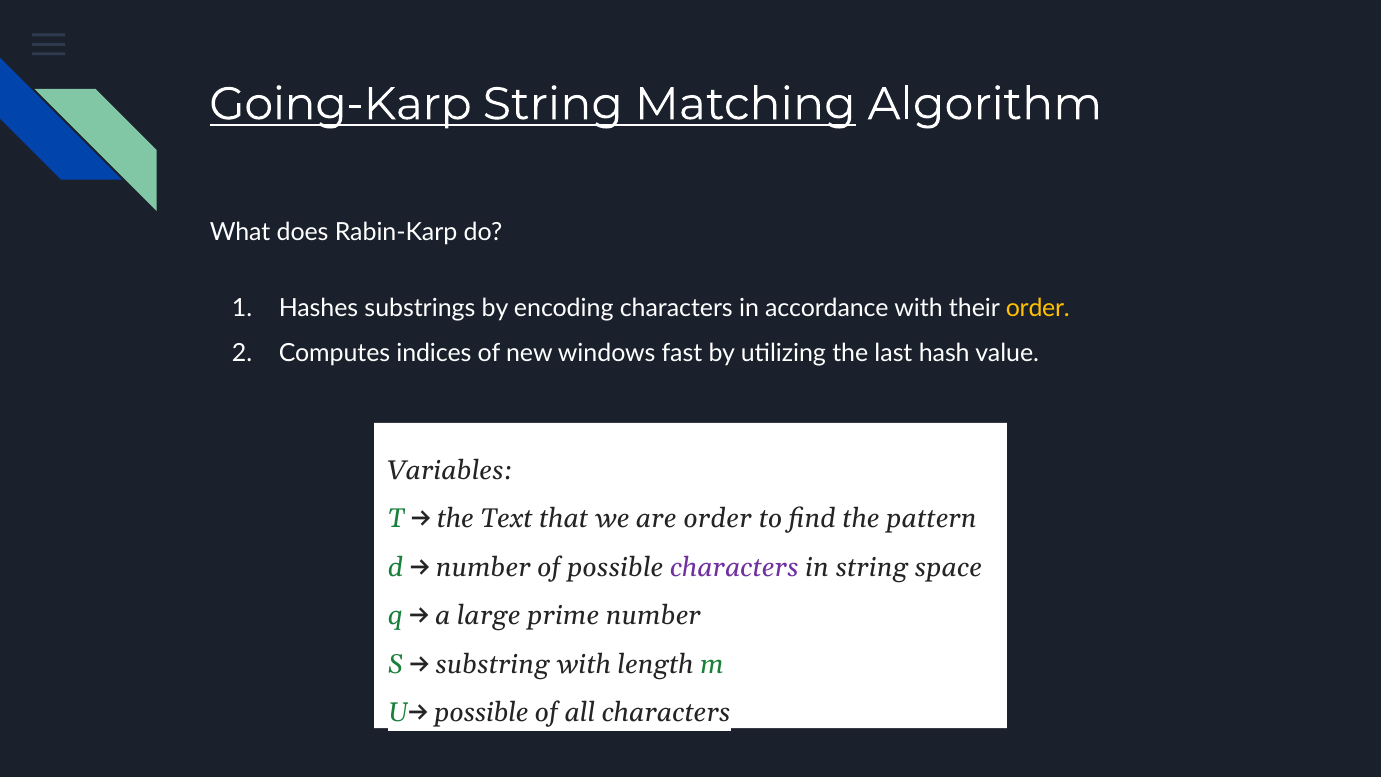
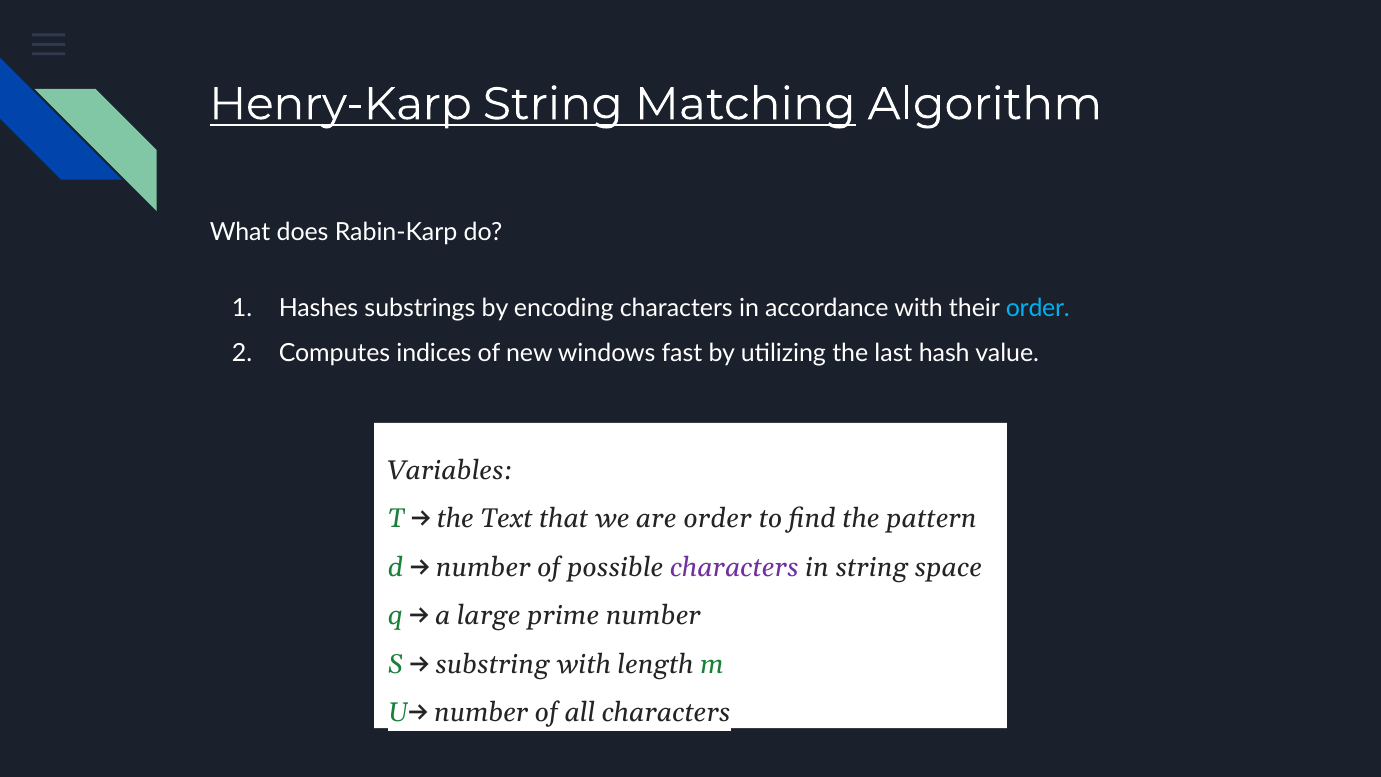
Going-Karp: Going-Karp -> Henry-Karp
order at (1038, 308) colour: yellow -> light blue
U→ possible: possible -> number
